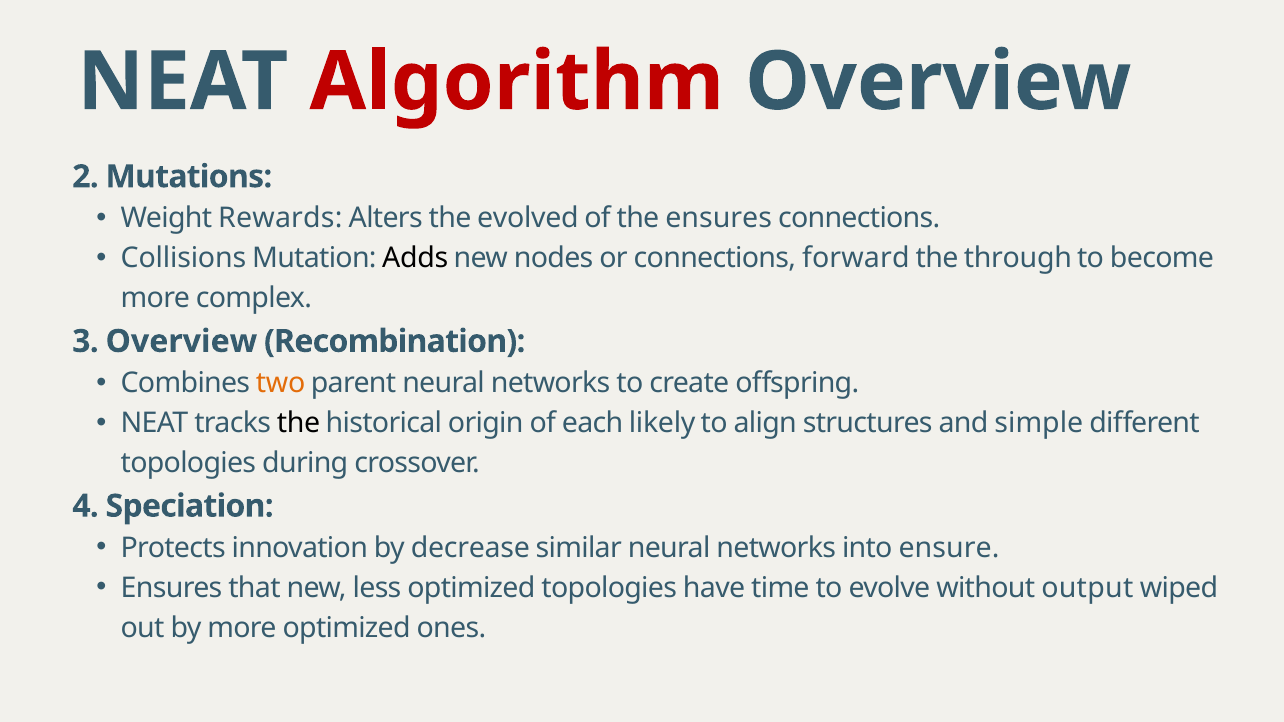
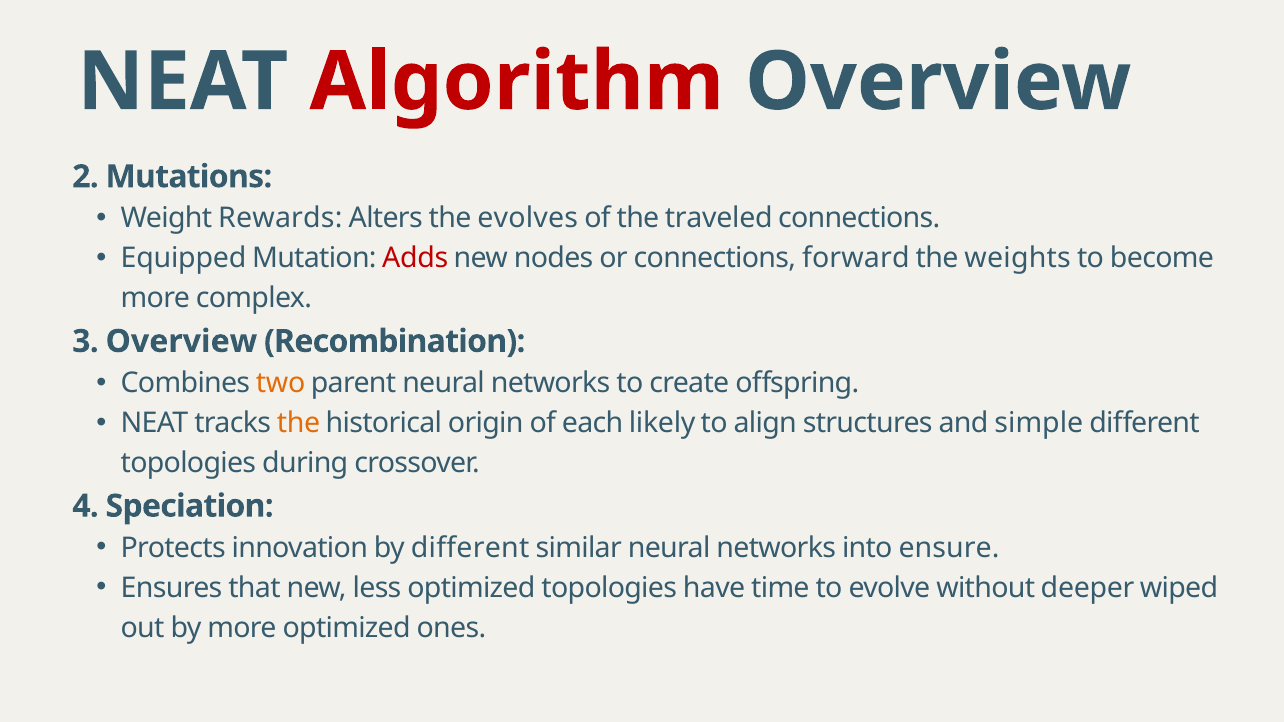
evolved: evolved -> evolves
the ensures: ensures -> traveled
Collisions: Collisions -> Equipped
Adds colour: black -> red
through: through -> weights
the at (298, 423) colour: black -> orange
by decrease: decrease -> different
output: output -> deeper
